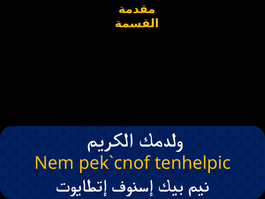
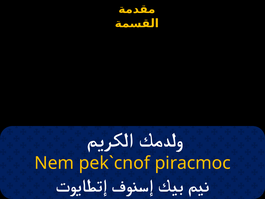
tenhelpic: tenhelpic -> piracmoc
